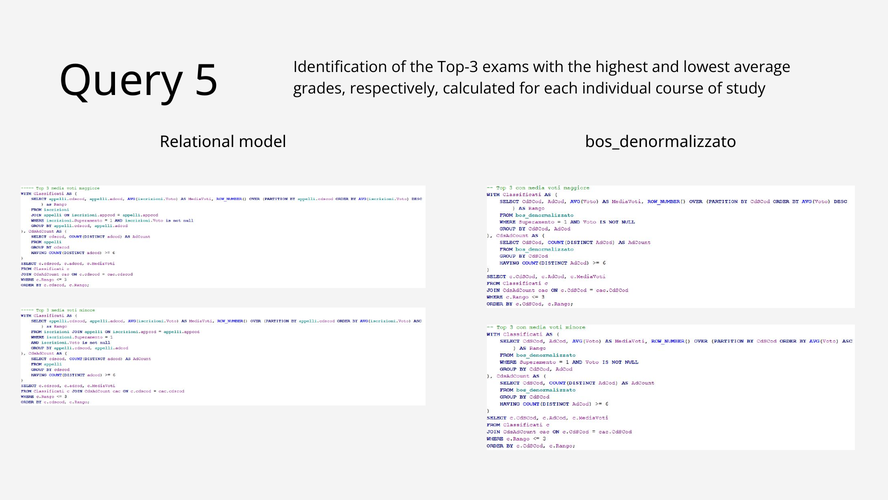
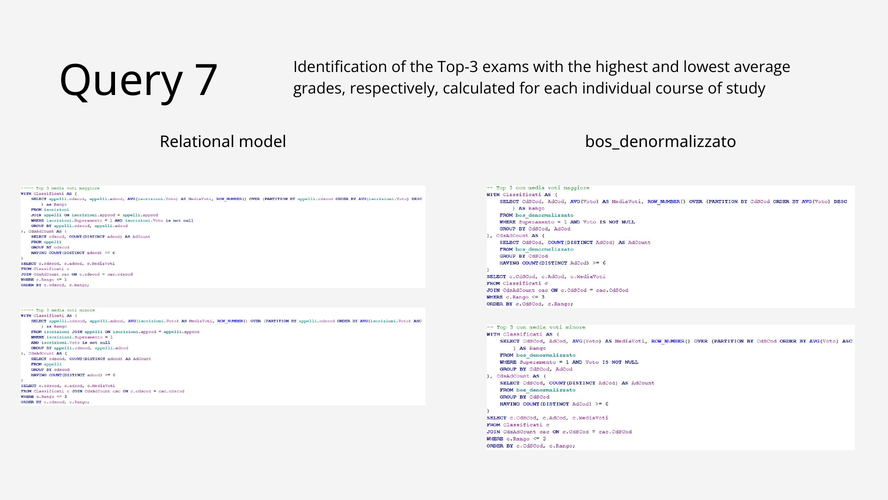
5: 5 -> 7
